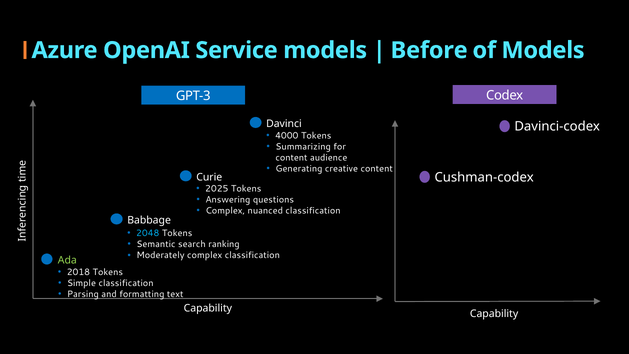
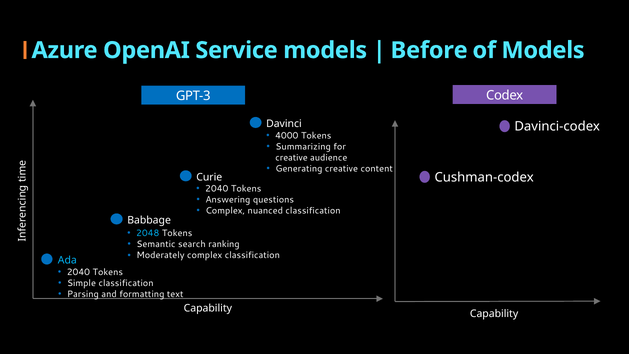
content at (292, 158): content -> creative
2025 at (217, 189): 2025 -> 2040
Ada colour: light green -> light blue
2018 at (78, 272): 2018 -> 2040
